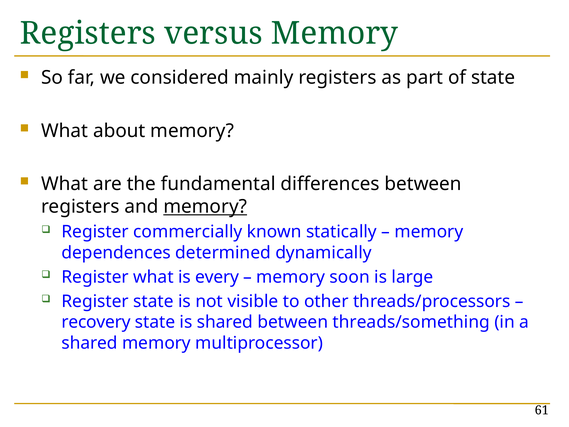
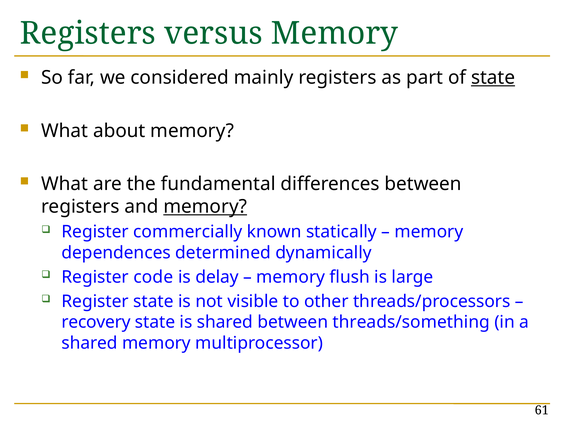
state at (493, 78) underline: none -> present
Register what: what -> code
every: every -> delay
soon: soon -> flush
